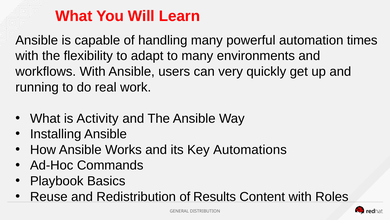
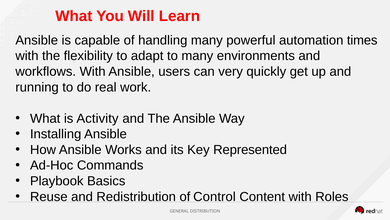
Automations: Automations -> Represented
Results: Results -> Control
